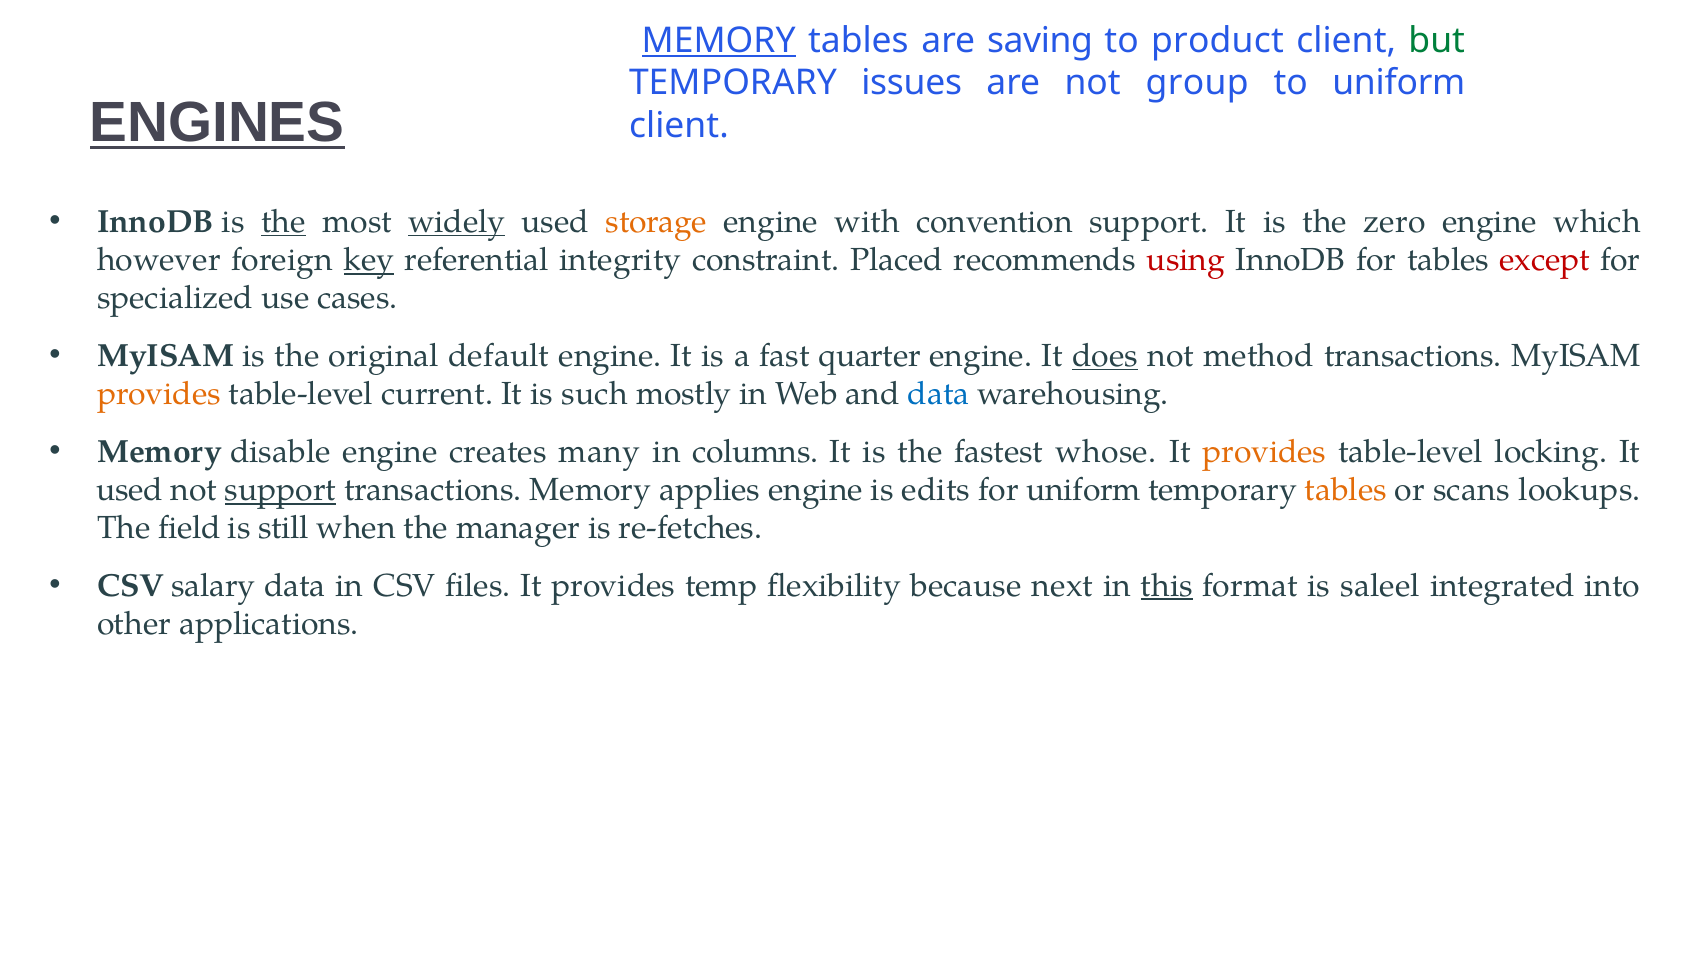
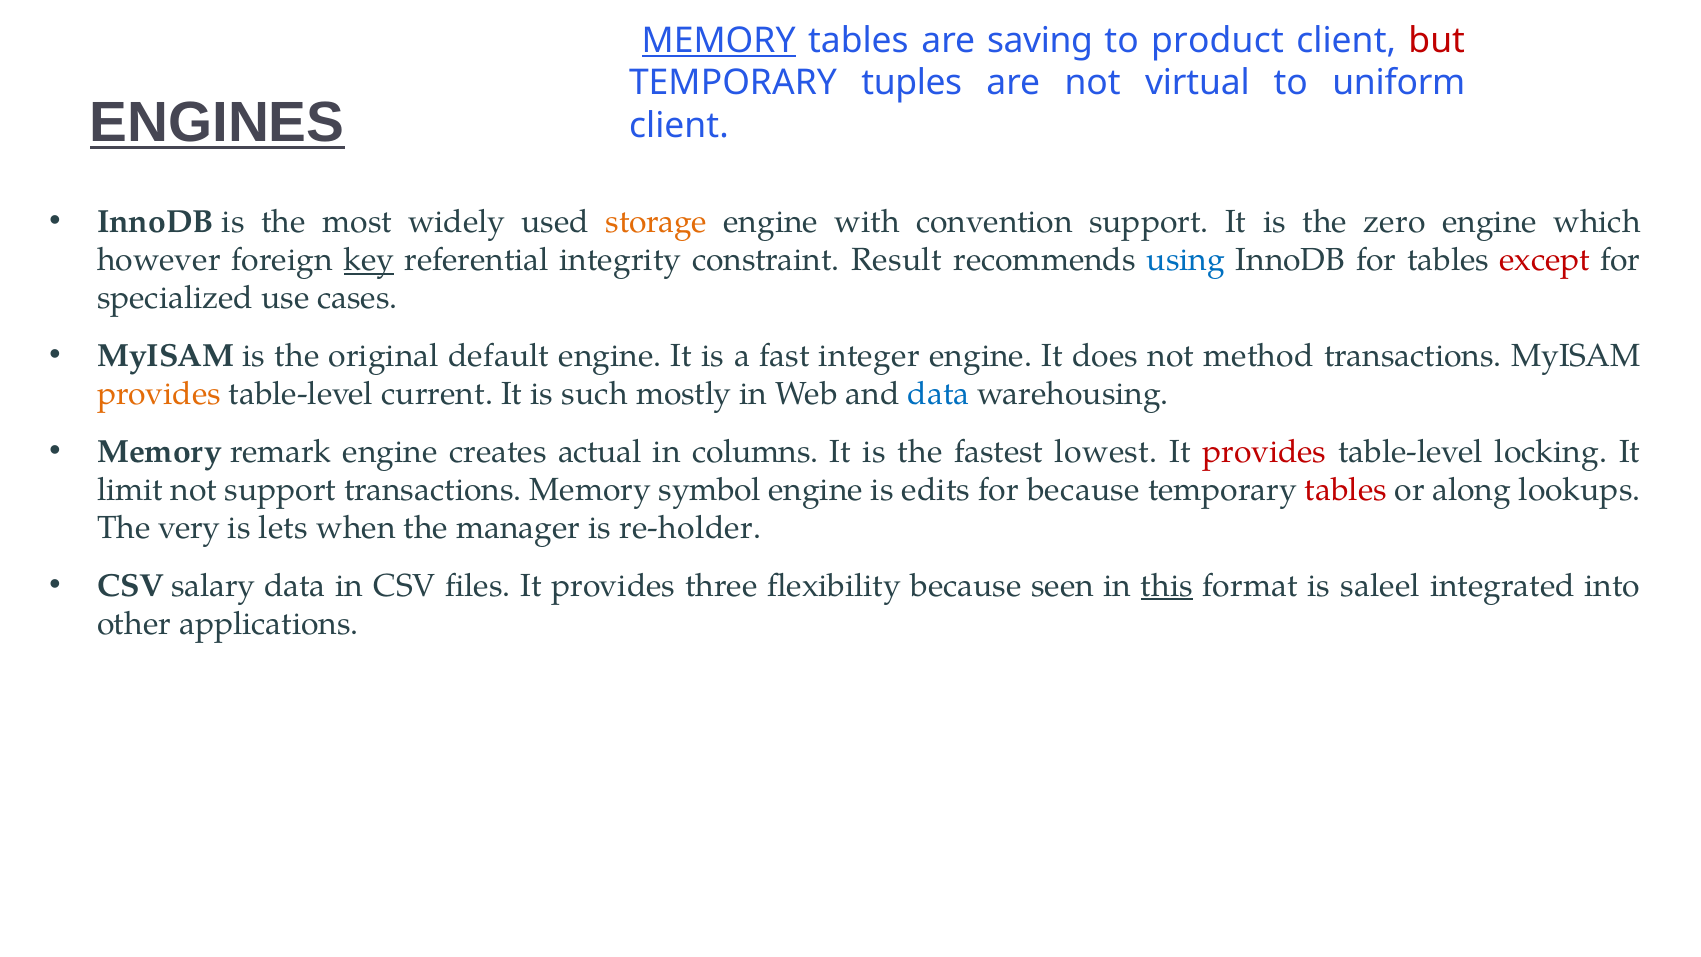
but colour: green -> red
issues: issues -> tuples
group: group -> virtual
the at (284, 222) underline: present -> none
widely underline: present -> none
Placed: Placed -> Result
using colour: red -> blue
quarter: quarter -> integer
does underline: present -> none
disable: disable -> remark
many: many -> actual
whose: whose -> lowest
provides at (1264, 451) colour: orange -> red
used at (130, 490): used -> limit
support at (280, 490) underline: present -> none
applies: applies -> symbol
for uniform: uniform -> because
tables at (1346, 490) colour: orange -> red
scans: scans -> along
field: field -> very
still: still -> lets
re-fetches: re-fetches -> re-holder
temp: temp -> three
next: next -> seen
